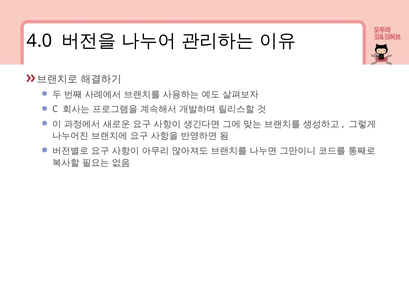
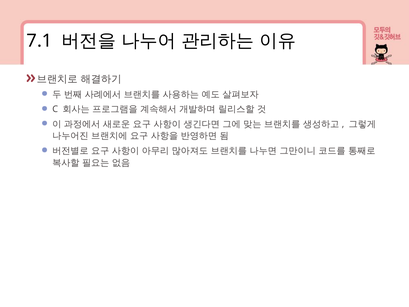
4.0: 4.0 -> 7.1
